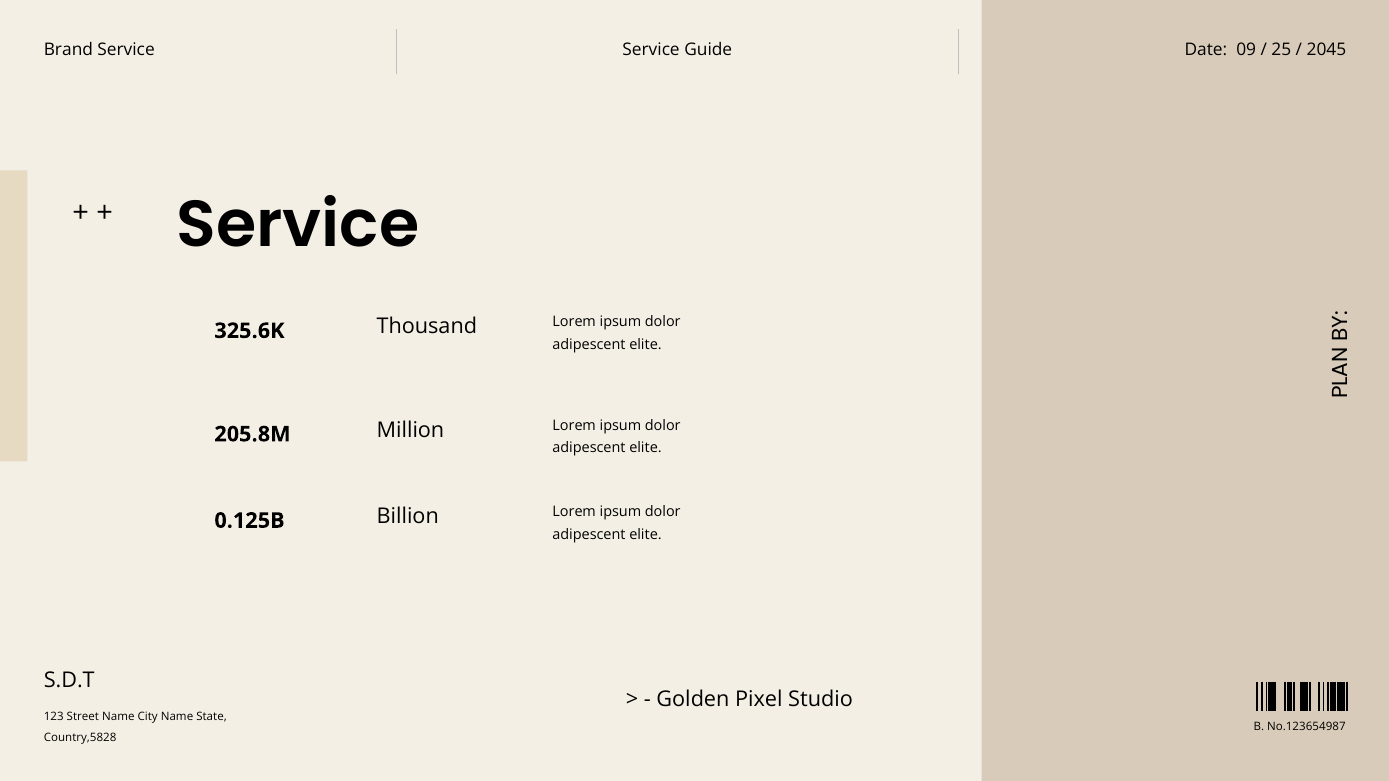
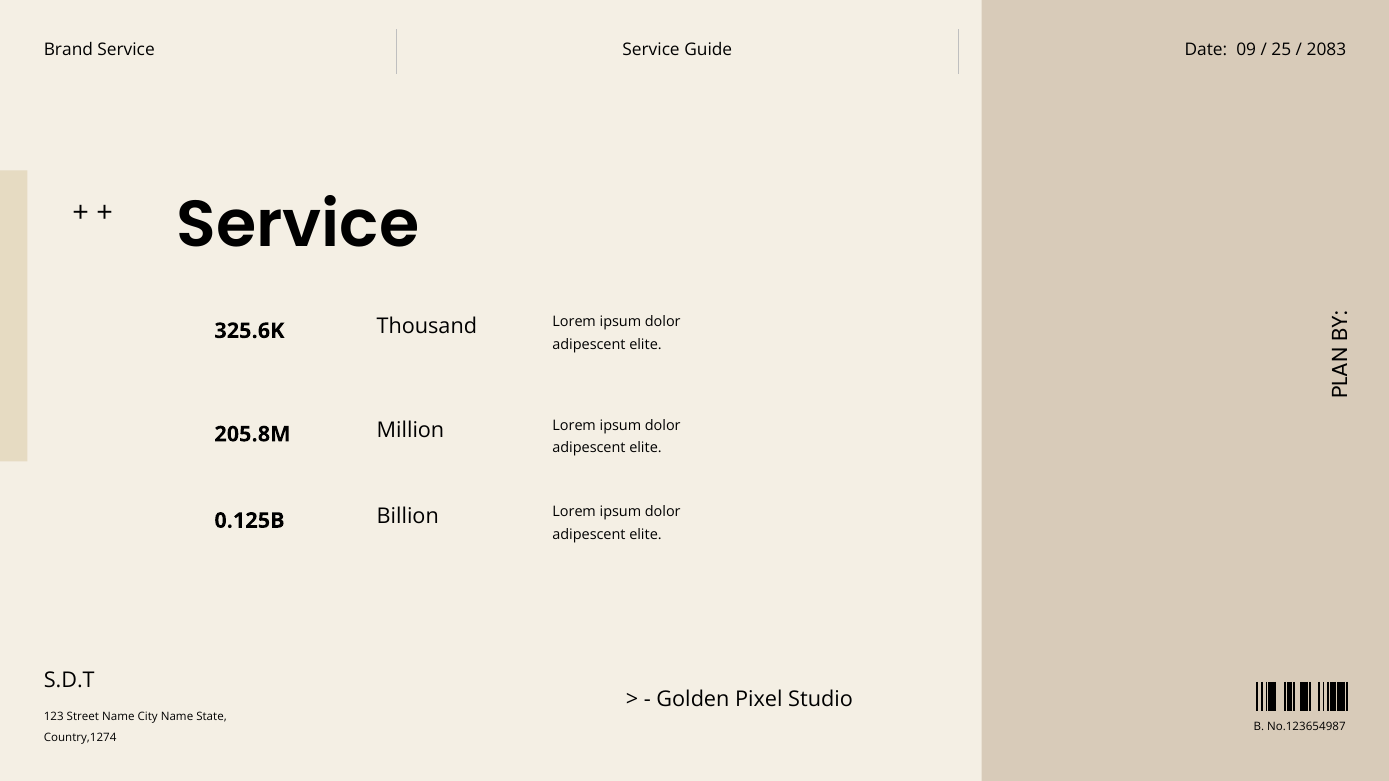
2045: 2045 -> 2083
Country,5828: Country,5828 -> Country,1274
